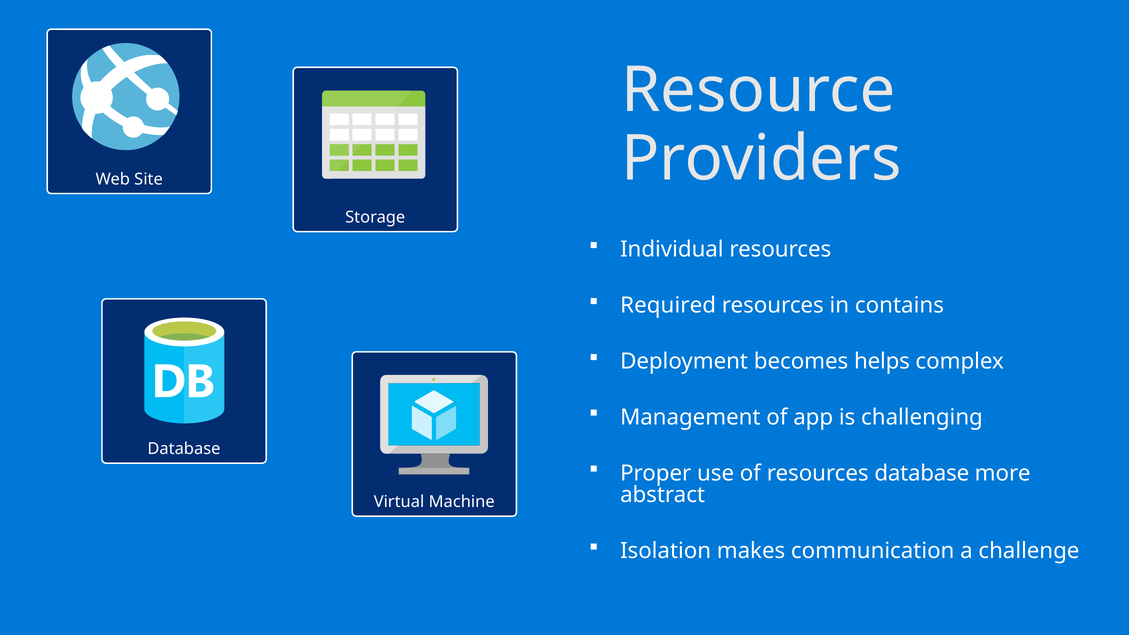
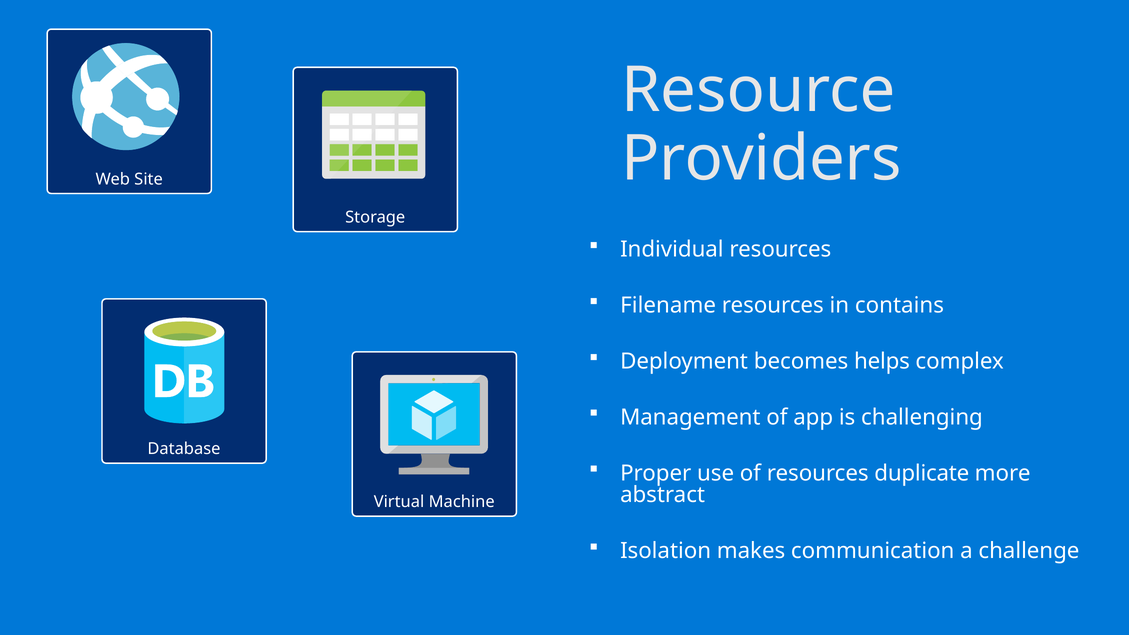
Required: Required -> Filename
resources database: database -> duplicate
